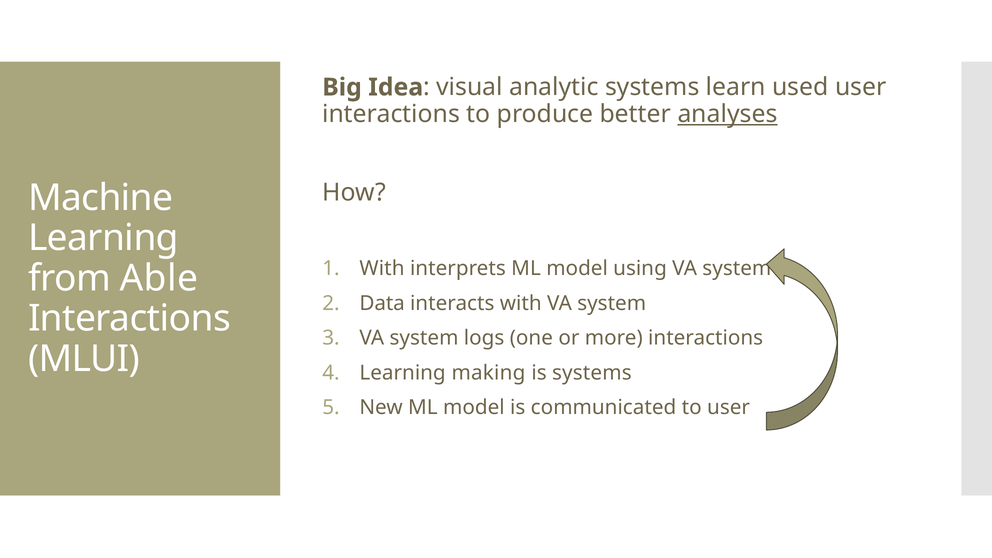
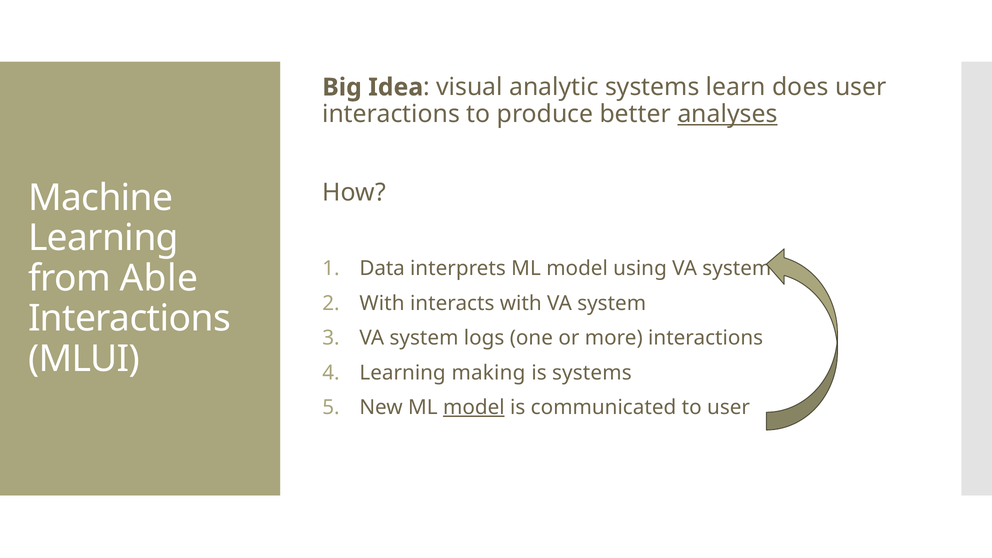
used: used -> does
With at (382, 269): With -> Data
Data at (382, 303): Data -> With
model at (474, 407) underline: none -> present
